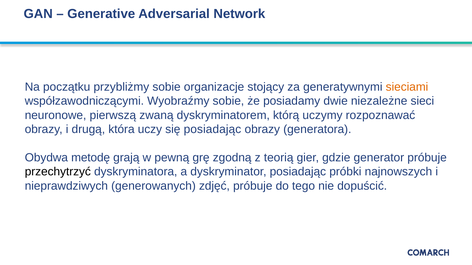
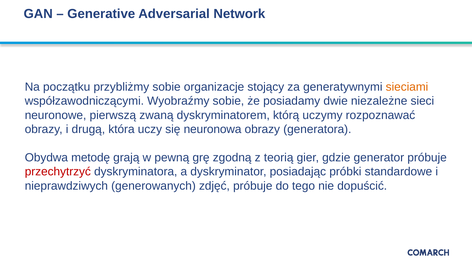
się posiadając: posiadając -> neuronowa
przechytrzyć colour: black -> red
najnowszych: najnowszych -> standardowe
